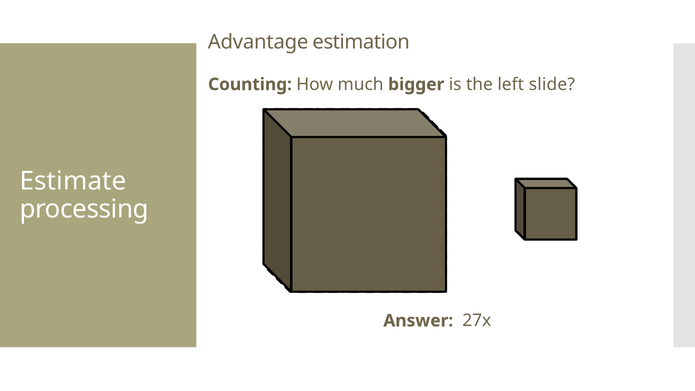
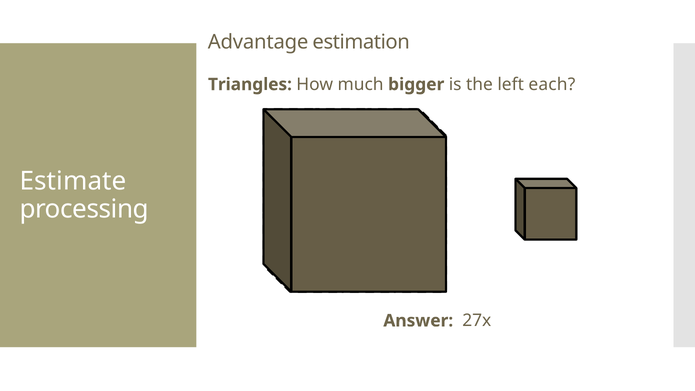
Counting: Counting -> Triangles
slide: slide -> each
